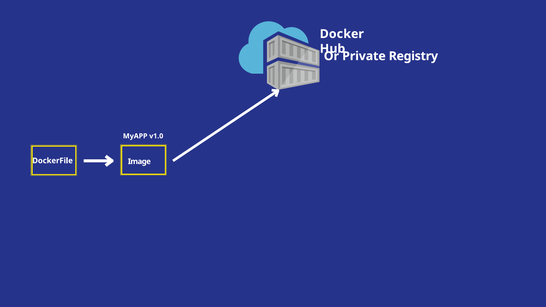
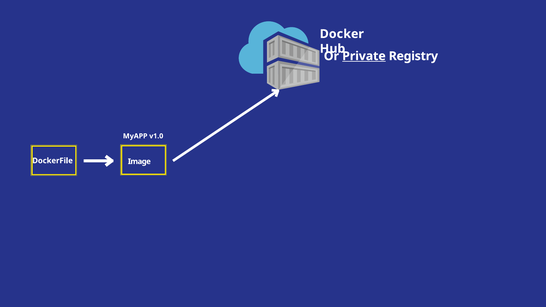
Private underline: none -> present
